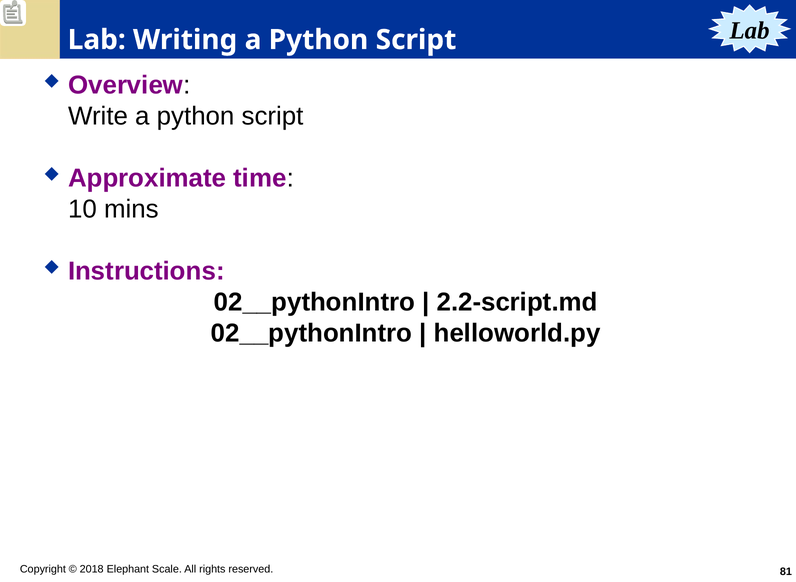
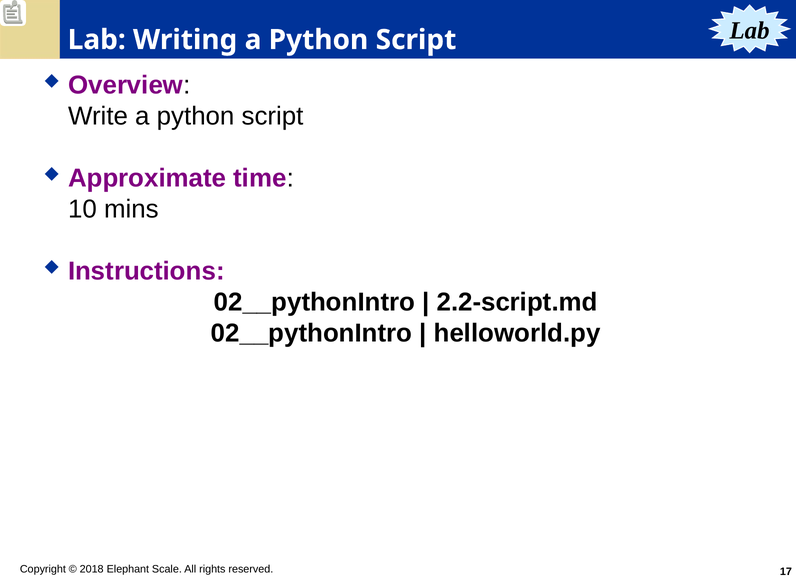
81: 81 -> 17
